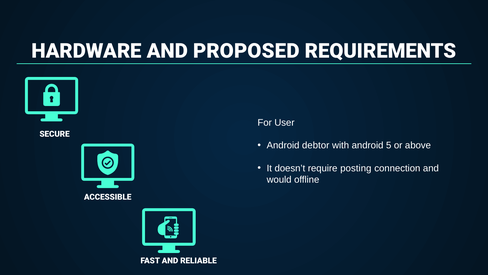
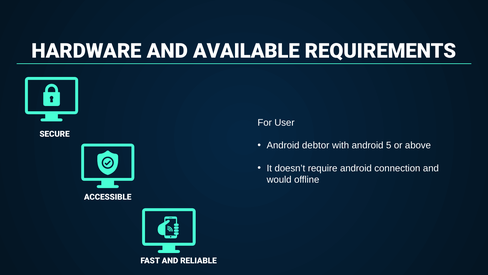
PROPOSED: PROPOSED -> AVAILABLE
require posting: posting -> android
